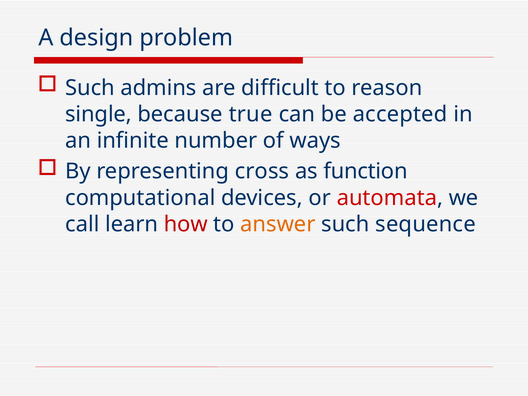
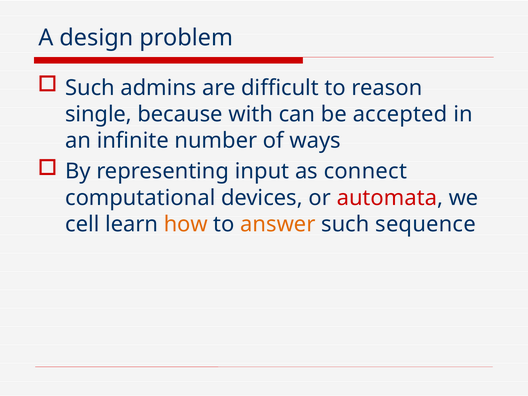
true: true -> with
cross: cross -> input
function: function -> connect
call: call -> cell
how colour: red -> orange
